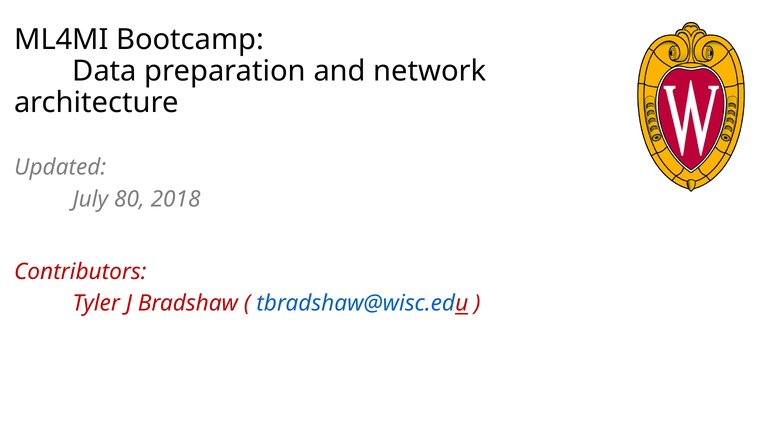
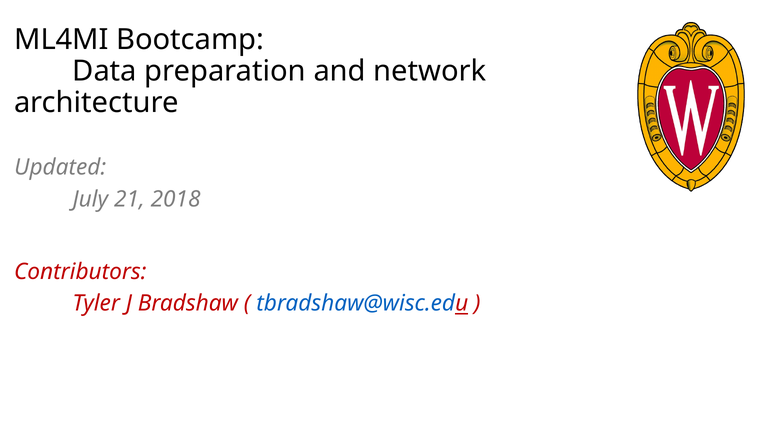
80: 80 -> 21
